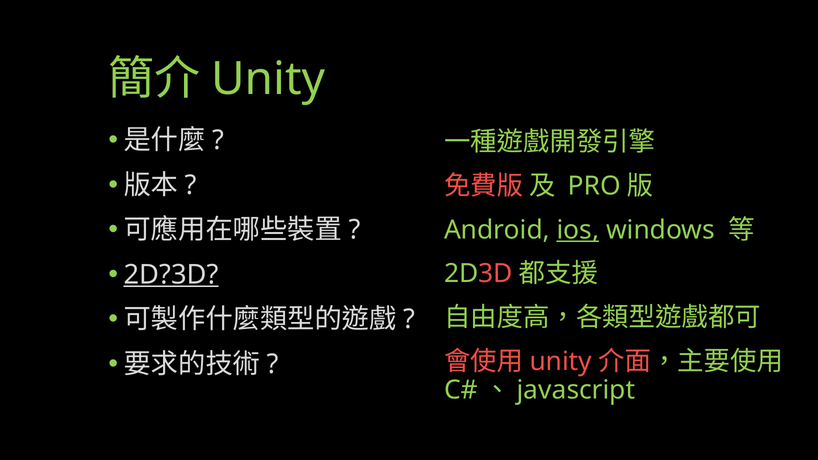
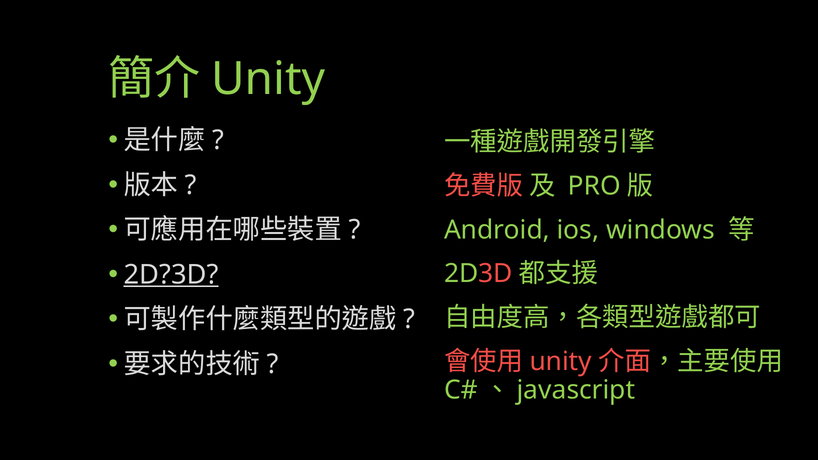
ios underline: present -> none
